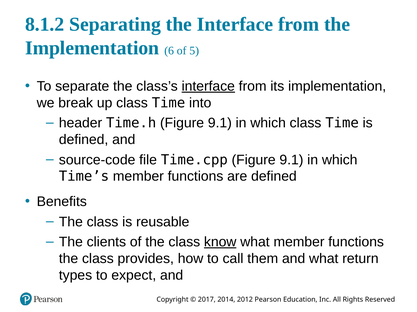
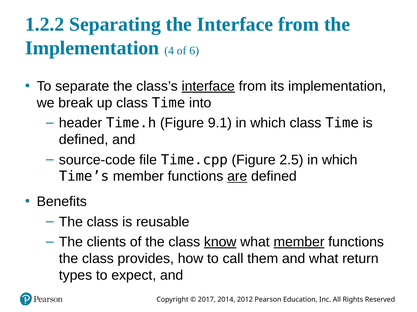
8.1.2: 8.1.2 -> 1.2.2
6: 6 -> 4
5: 5 -> 6
Time.cpp Figure 9.1: 9.1 -> 2.5
are underline: none -> present
member at (299, 243) underline: none -> present
